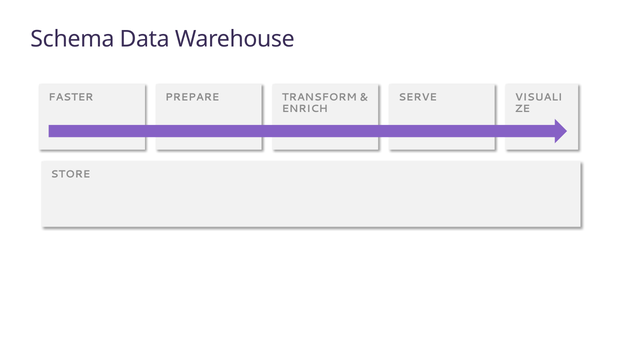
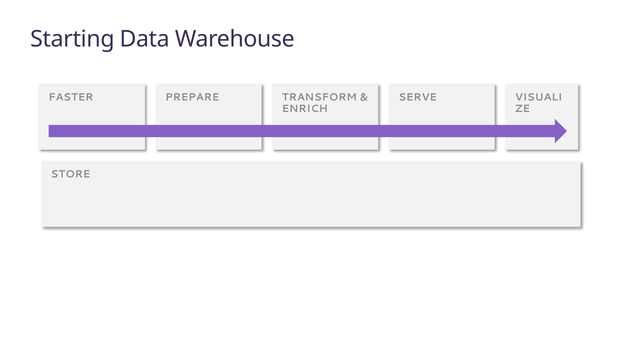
Schema: Schema -> Starting
